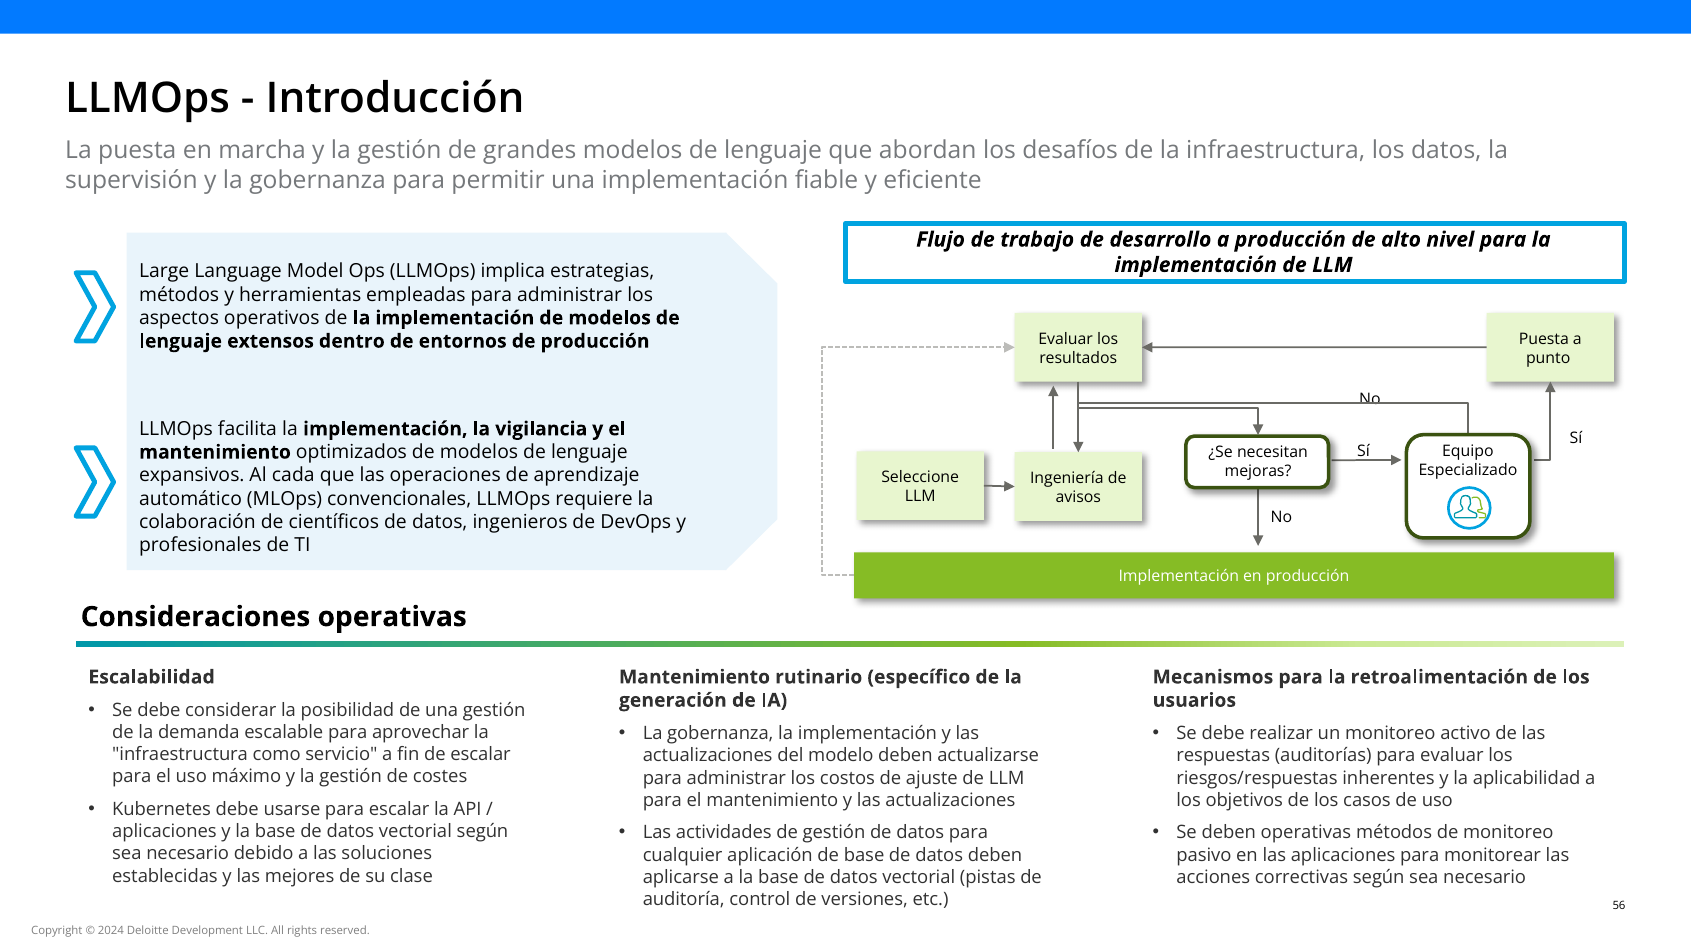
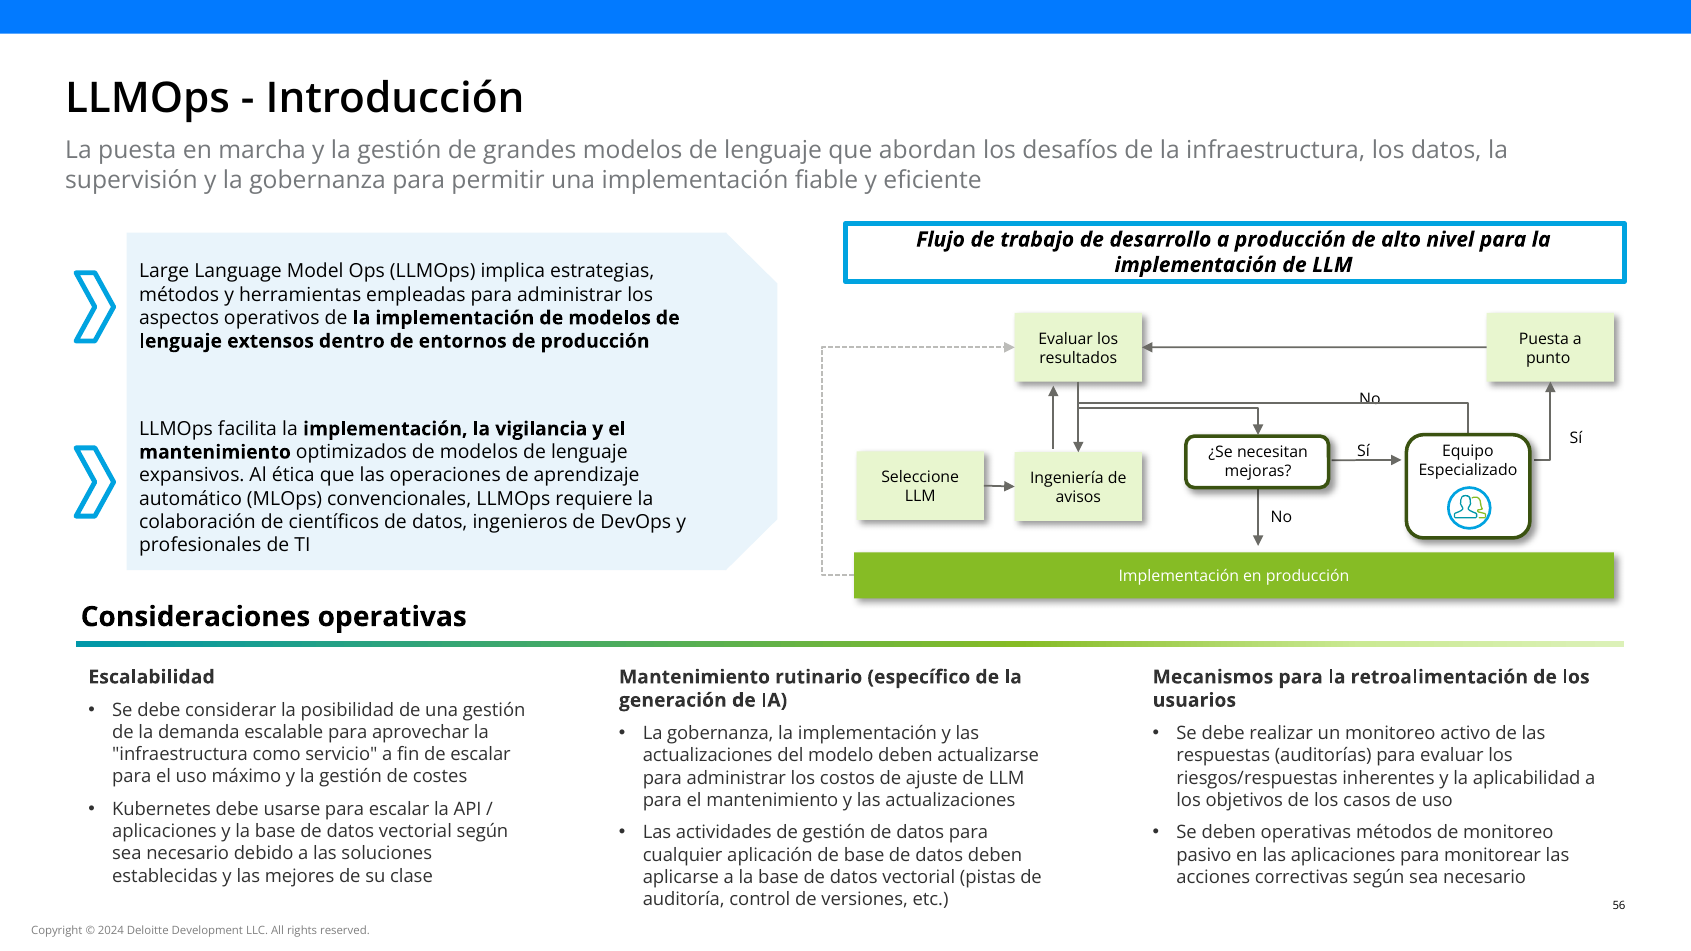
cada: cada -> ética
